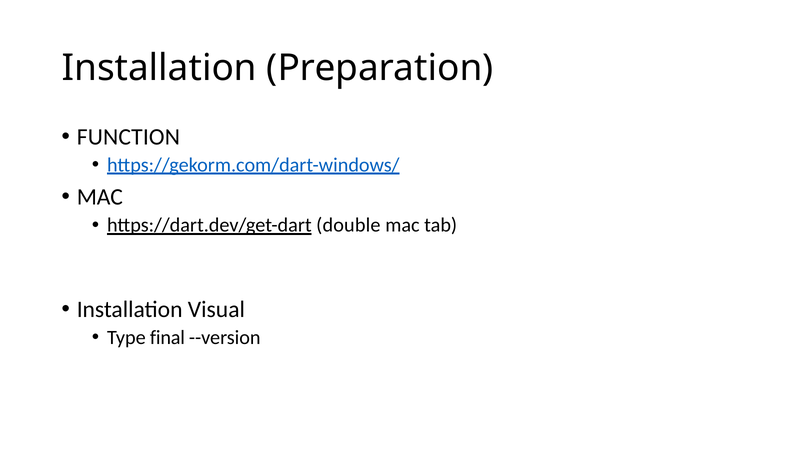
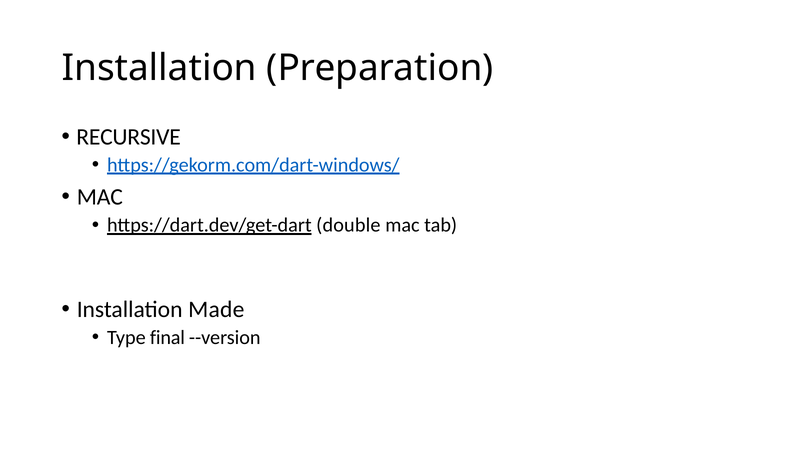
FUNCTION: FUNCTION -> RECURSIVE
Visual: Visual -> Made
